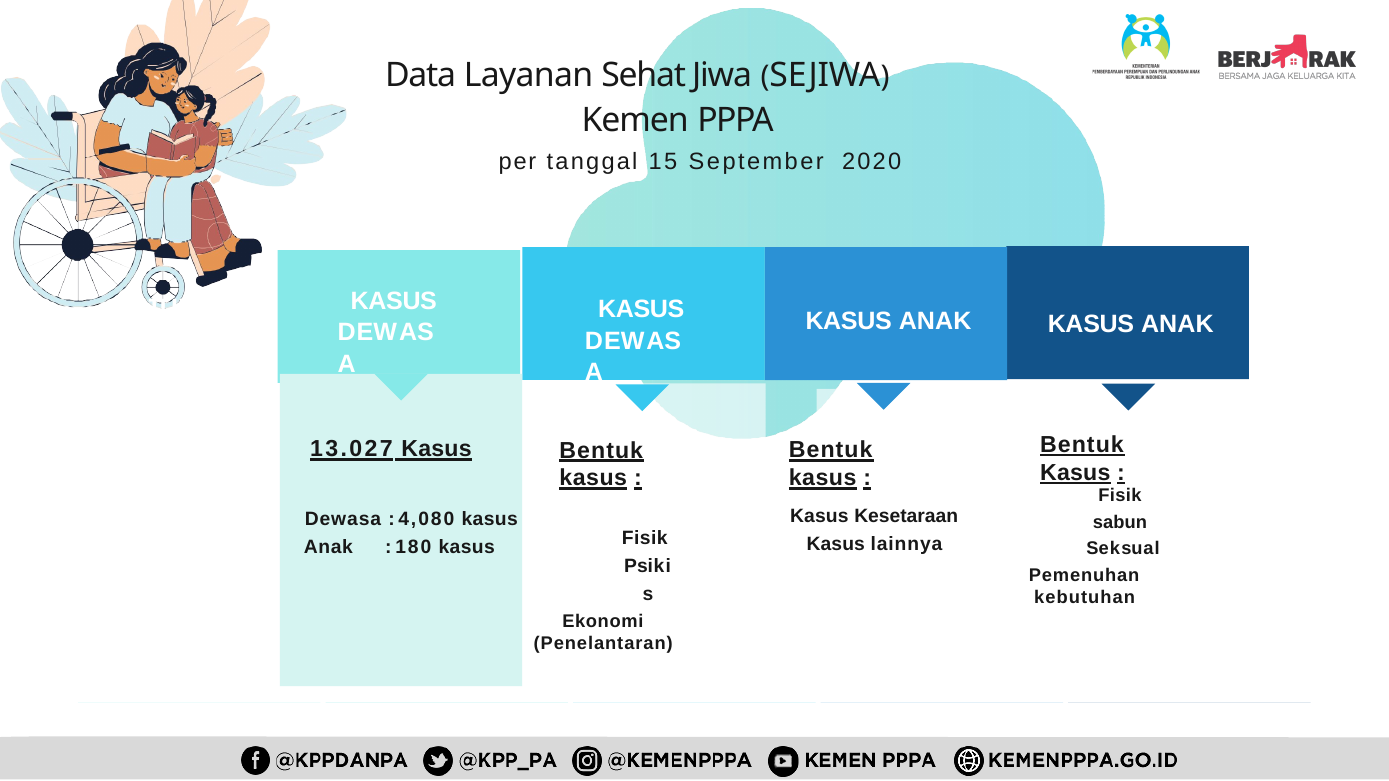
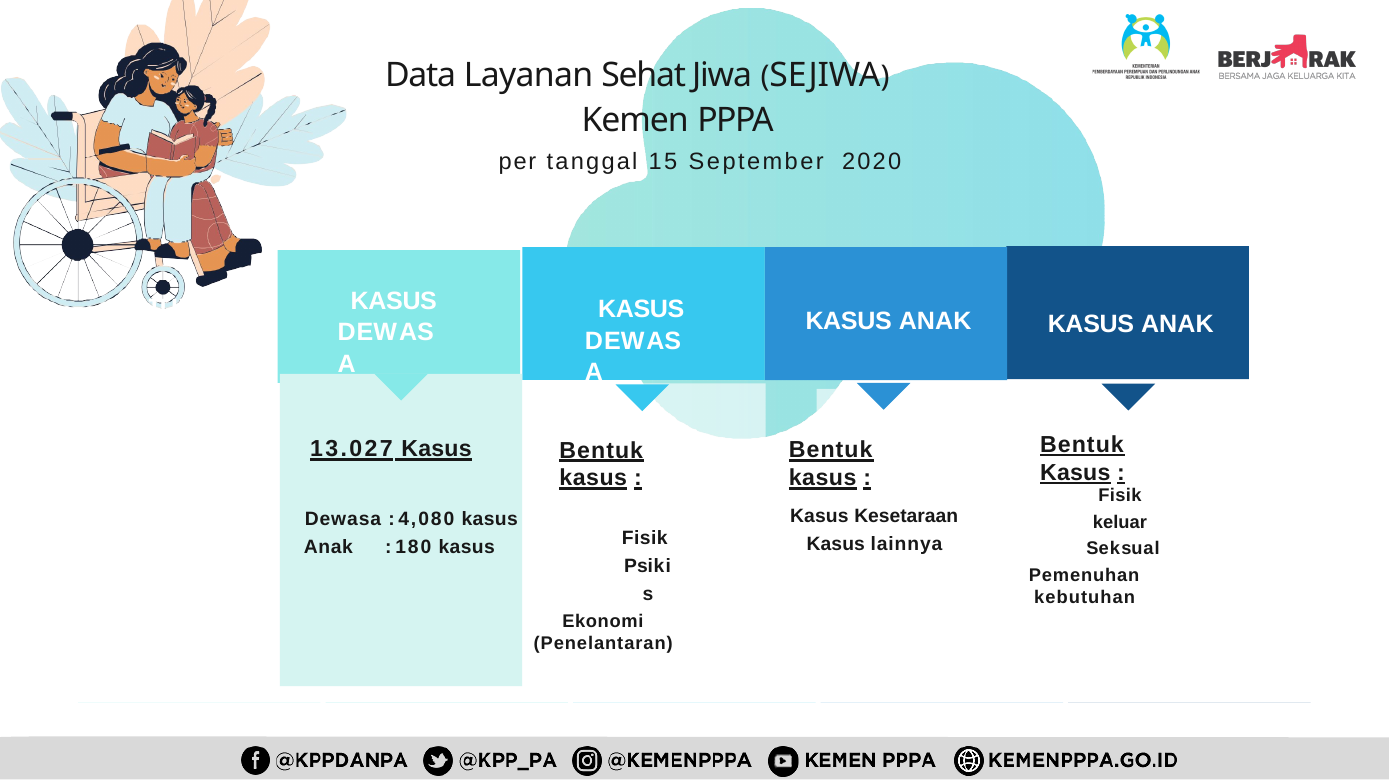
sabun: sabun -> keluar
